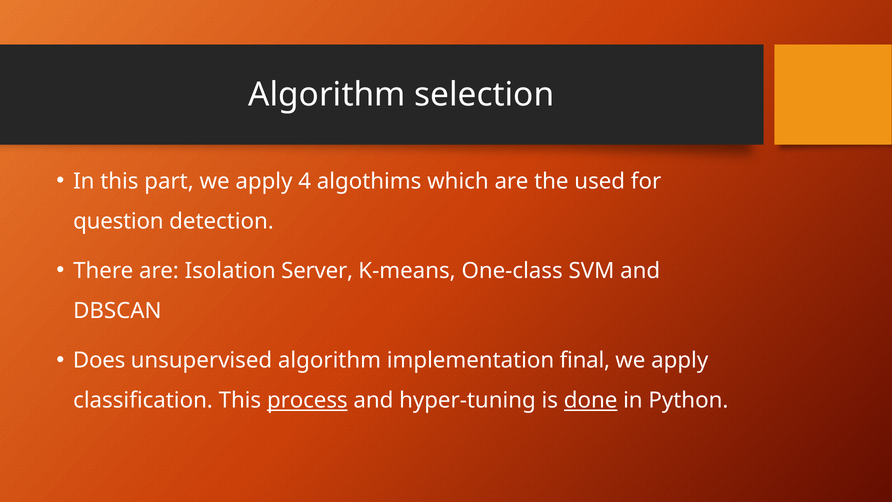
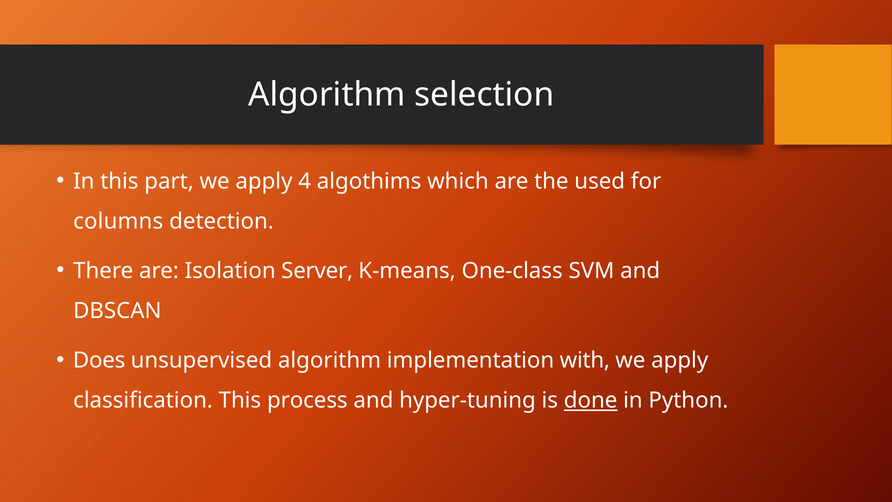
question: question -> columns
final: final -> with
process underline: present -> none
